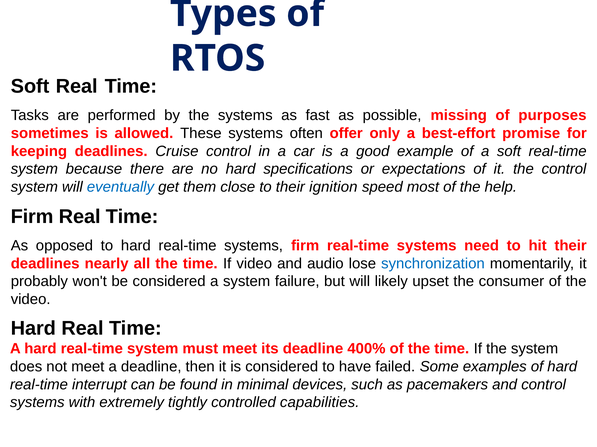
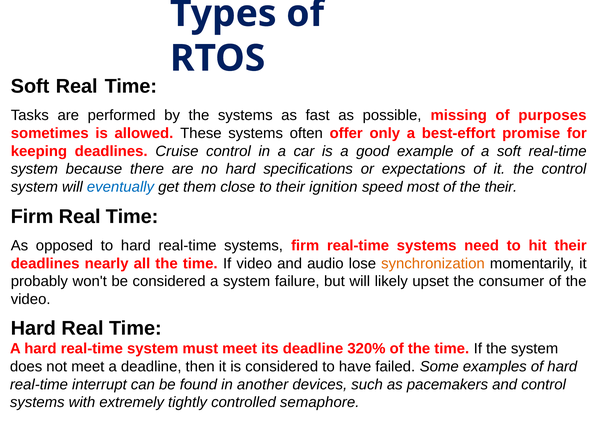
the help: help -> their
synchronization colour: blue -> orange
400%: 400% -> 320%
minimal: minimal -> another
capabilities: capabilities -> semaphore
